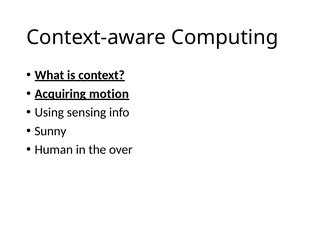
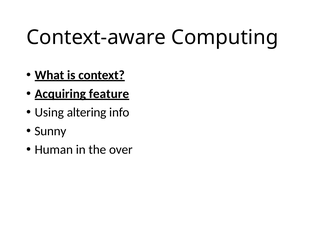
motion: motion -> feature
sensing: sensing -> altering
